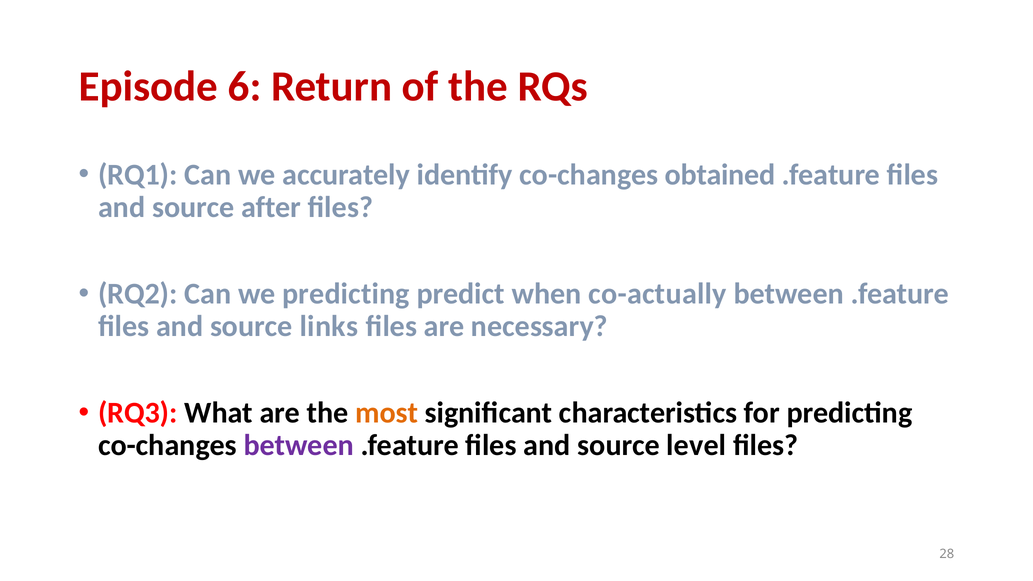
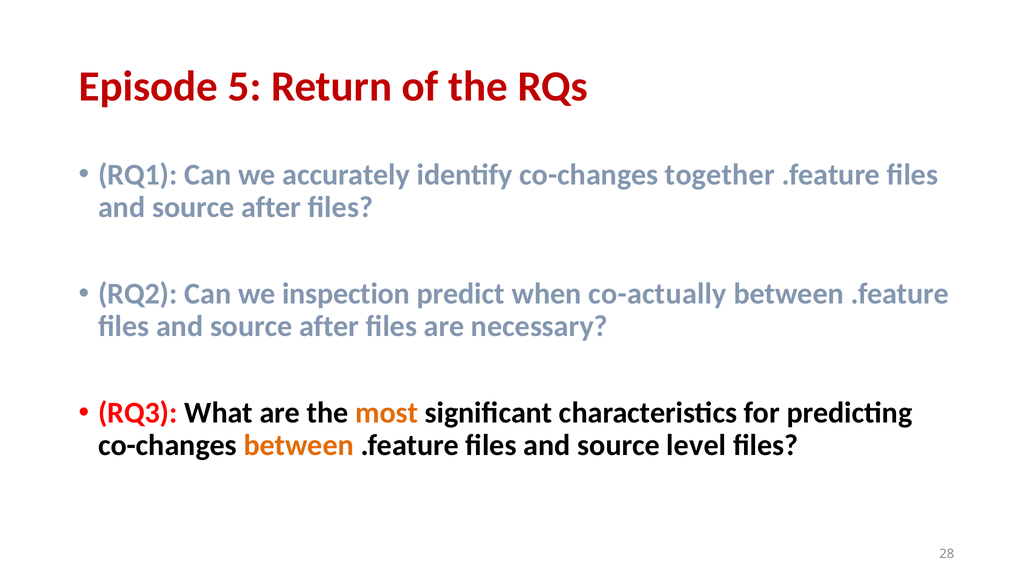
6: 6 -> 5
obtained: obtained -> together
we predicting: predicting -> inspection
links at (329, 326): links -> after
between at (299, 446) colour: purple -> orange
